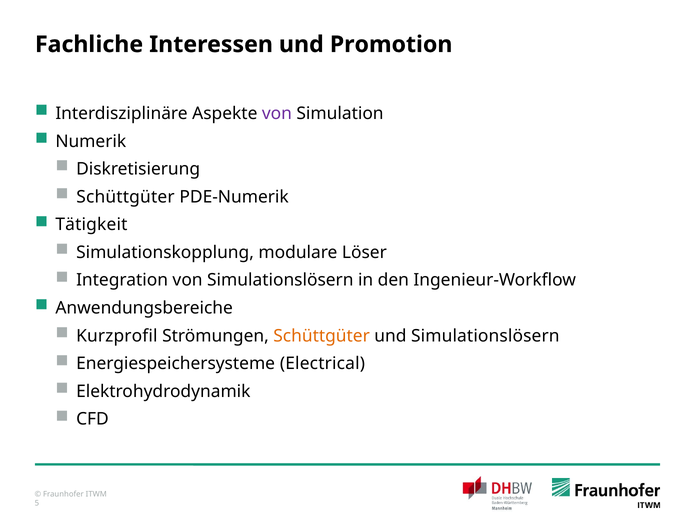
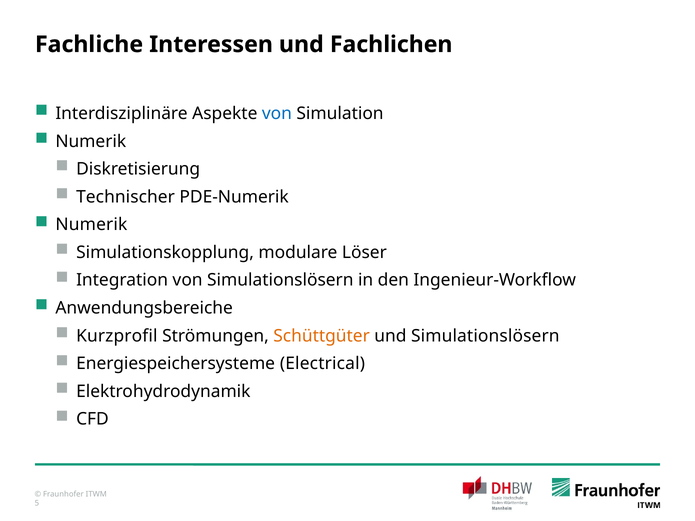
Promotion: Promotion -> Fachlichen
von at (277, 114) colour: purple -> blue
Schüttgüter at (125, 197): Schüttgüter -> Technischer
Tätigkeit at (91, 225): Tätigkeit -> Numerik
